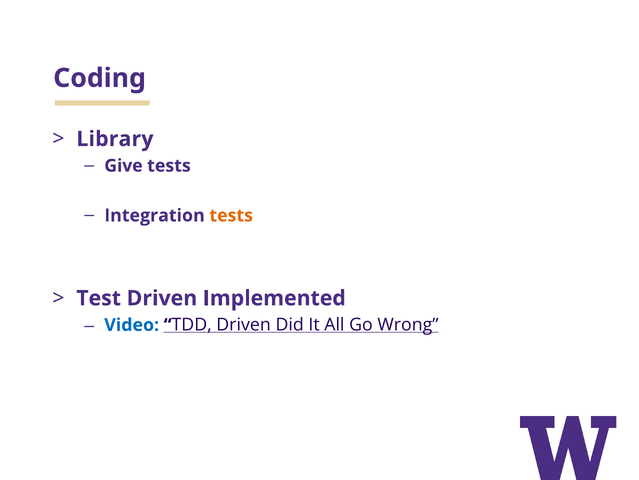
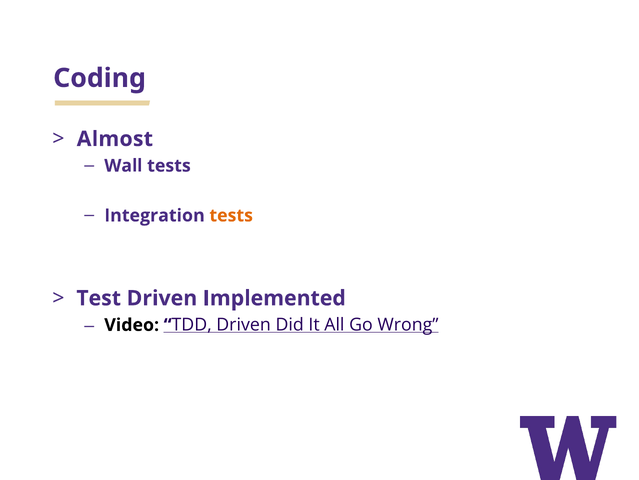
Library: Library -> Almost
Give: Give -> Wall
Video colour: blue -> black
